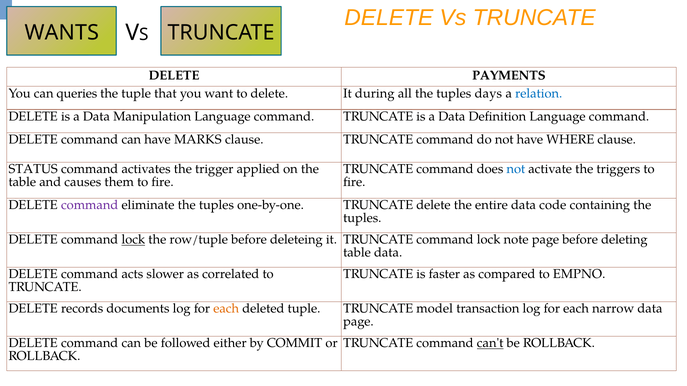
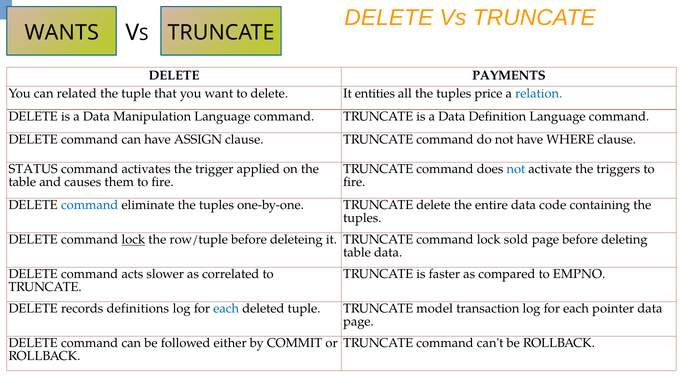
queries: queries -> related
during: during -> entities
days: days -> price
MARKS: MARKS -> ASSIGN
command at (90, 205) colour: purple -> blue
note: note -> sold
documents: documents -> definitions
each at (226, 309) colour: orange -> blue
narrow: narrow -> pointer
can't underline: present -> none
